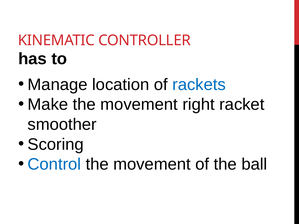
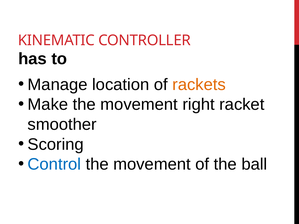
rackets colour: blue -> orange
